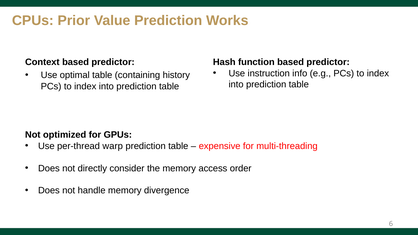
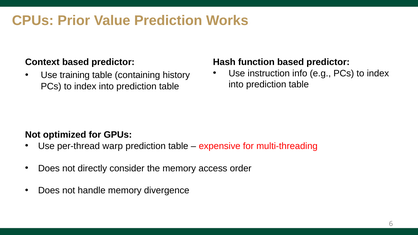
optimal: optimal -> training
